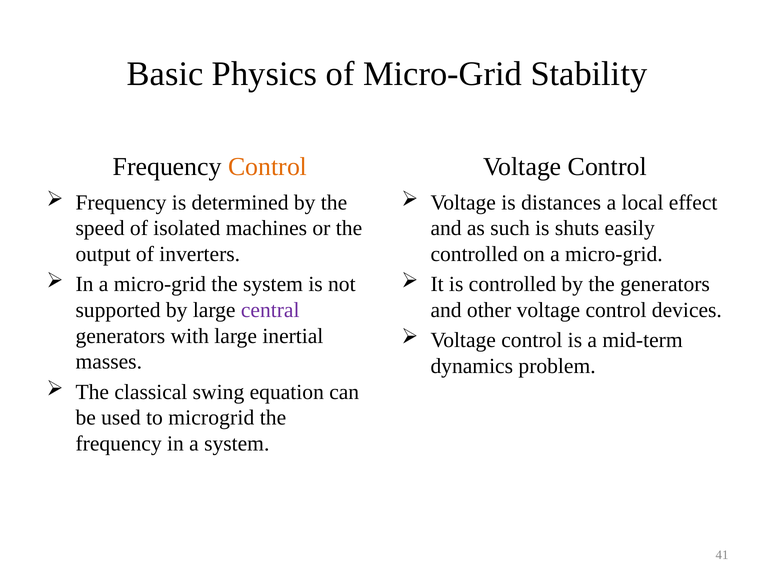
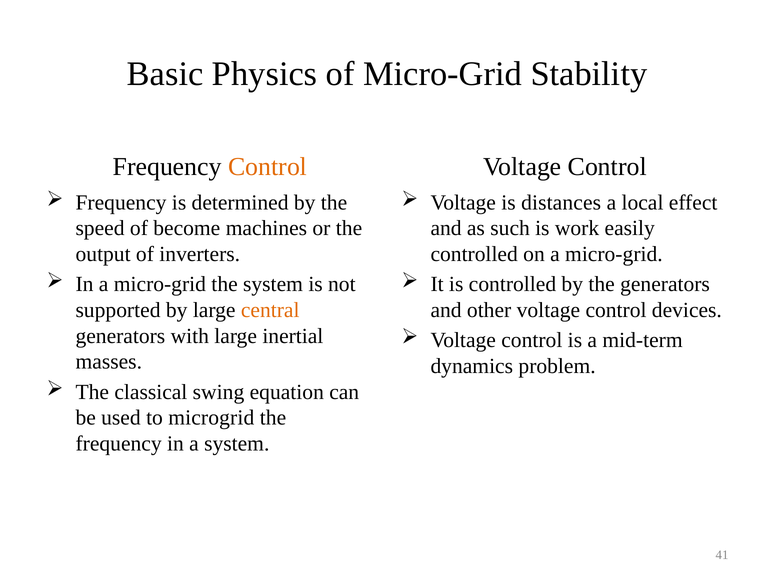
isolated: isolated -> become
shuts: shuts -> work
central colour: purple -> orange
